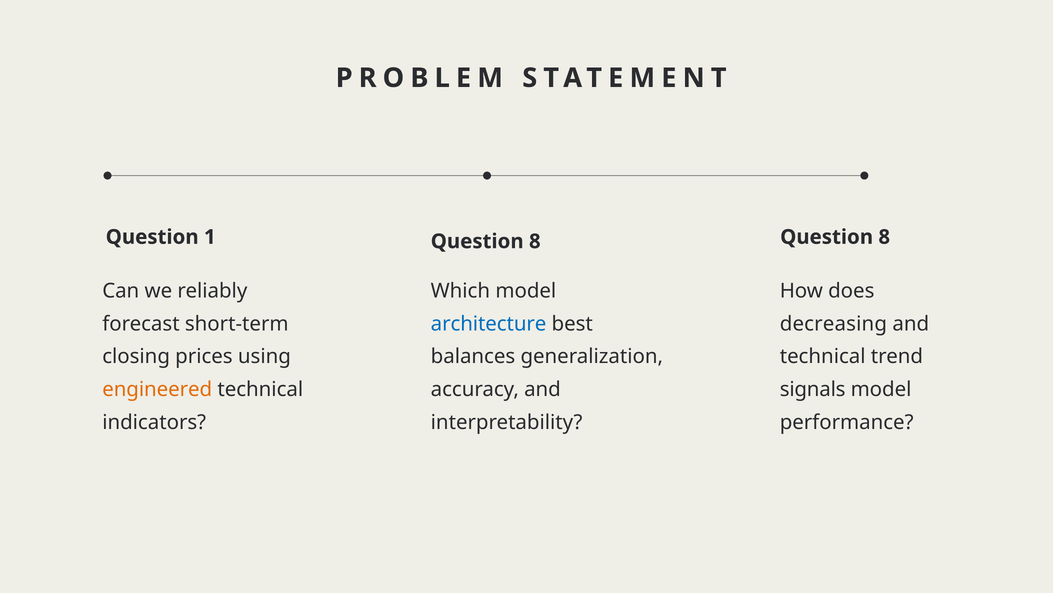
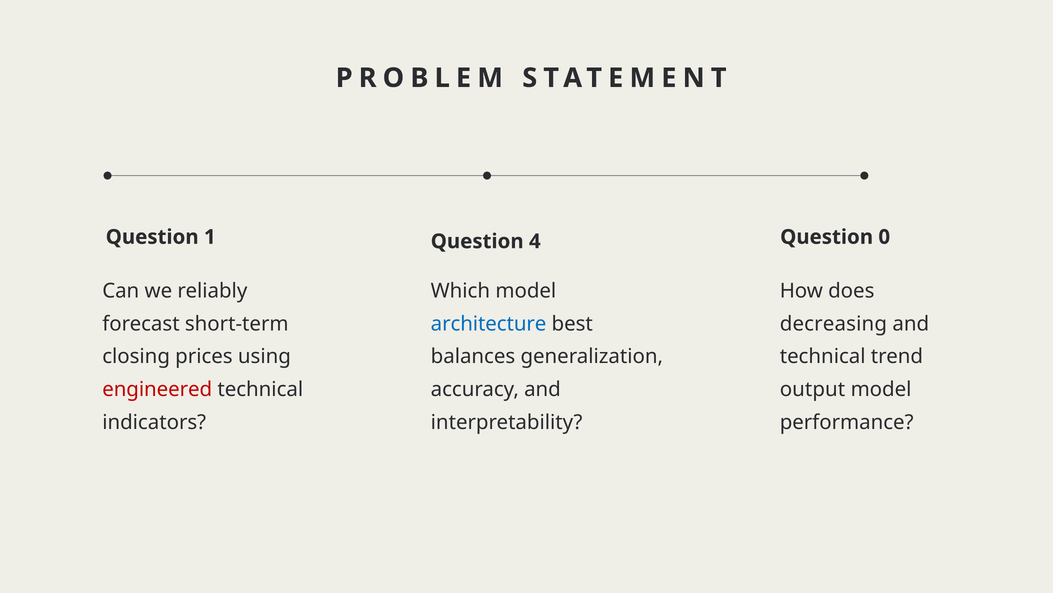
8 at (884, 237): 8 -> 0
8 at (535, 241): 8 -> 4
engineered colour: orange -> red
signals: signals -> output
